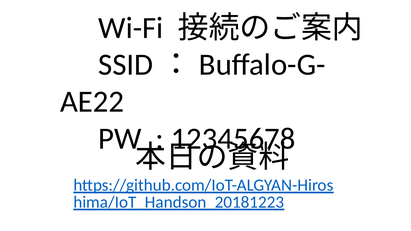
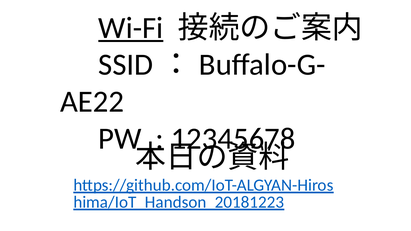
Wi-Fi underline: none -> present
